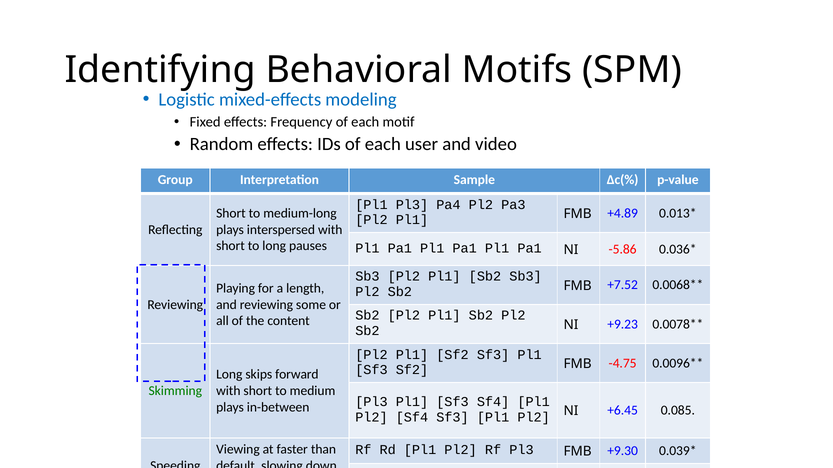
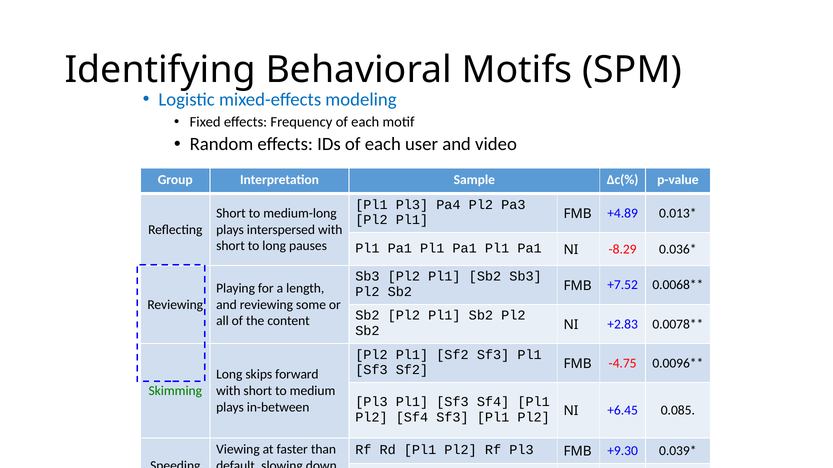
-5.86: -5.86 -> -8.29
+9.23: +9.23 -> +2.83
